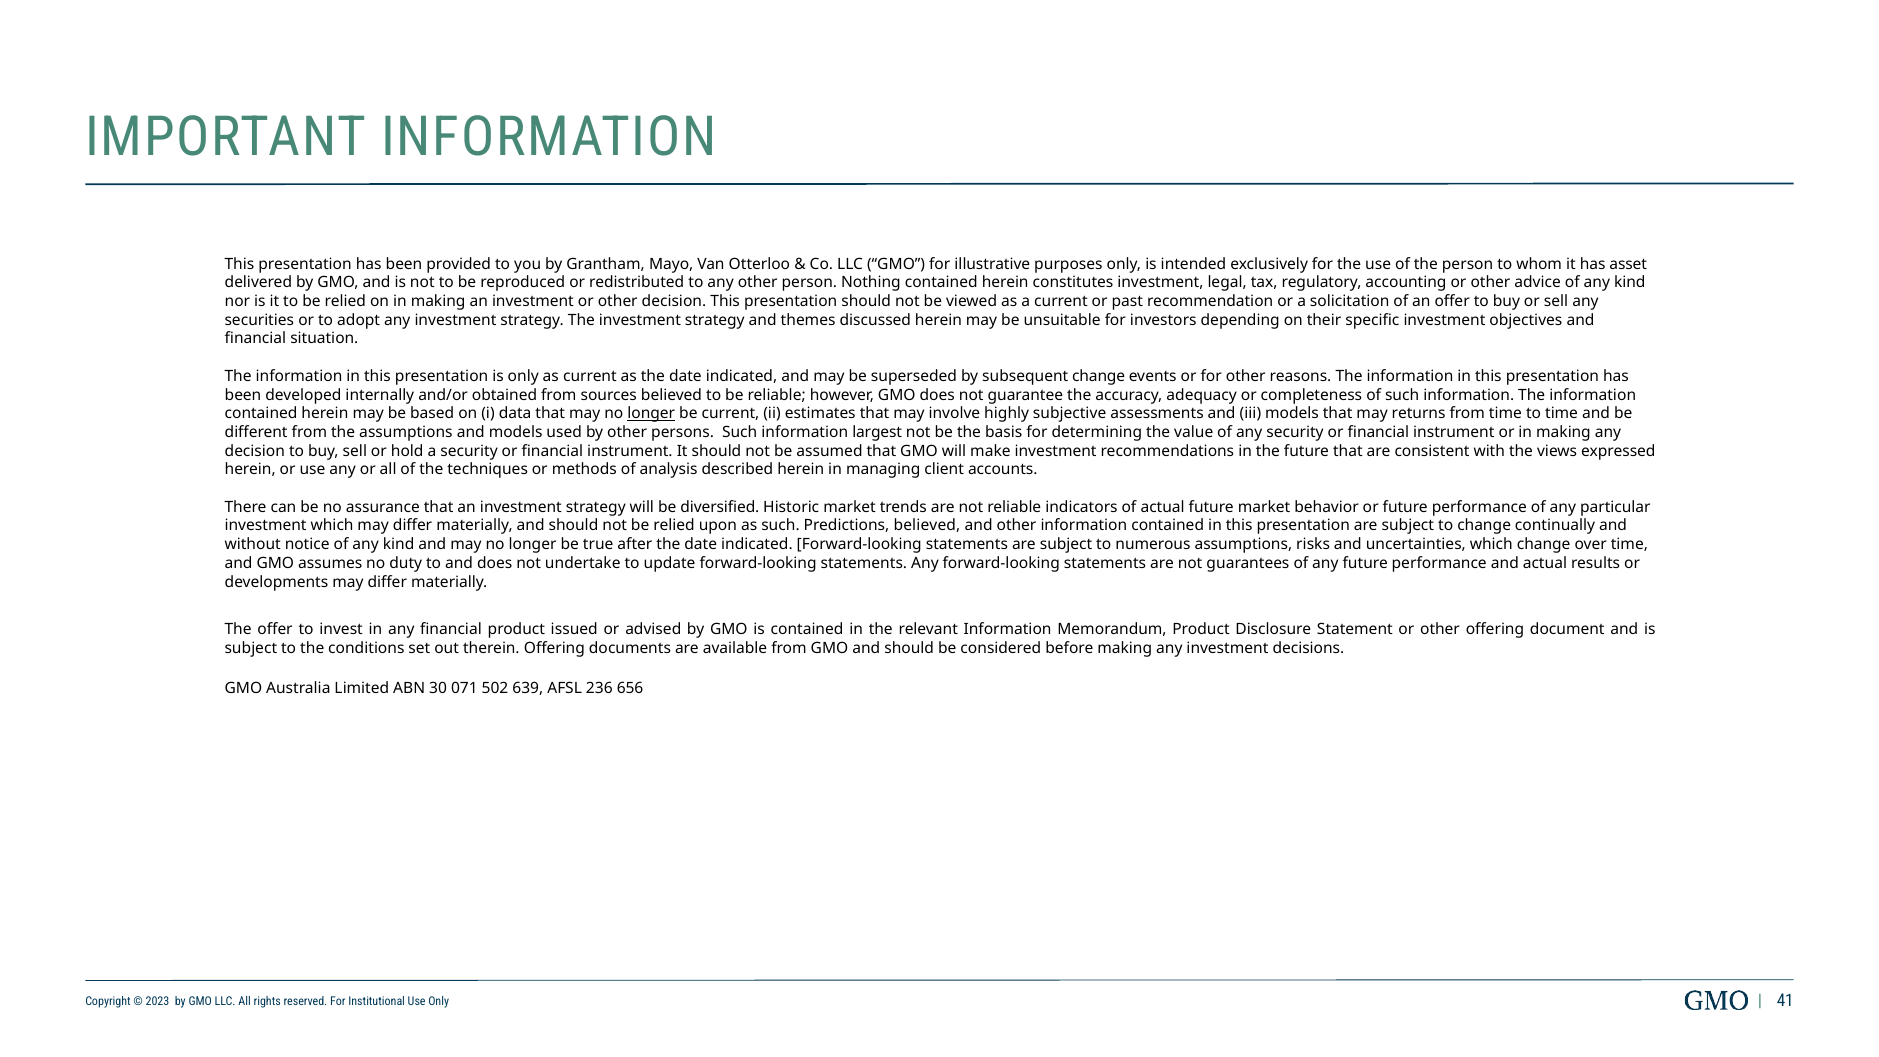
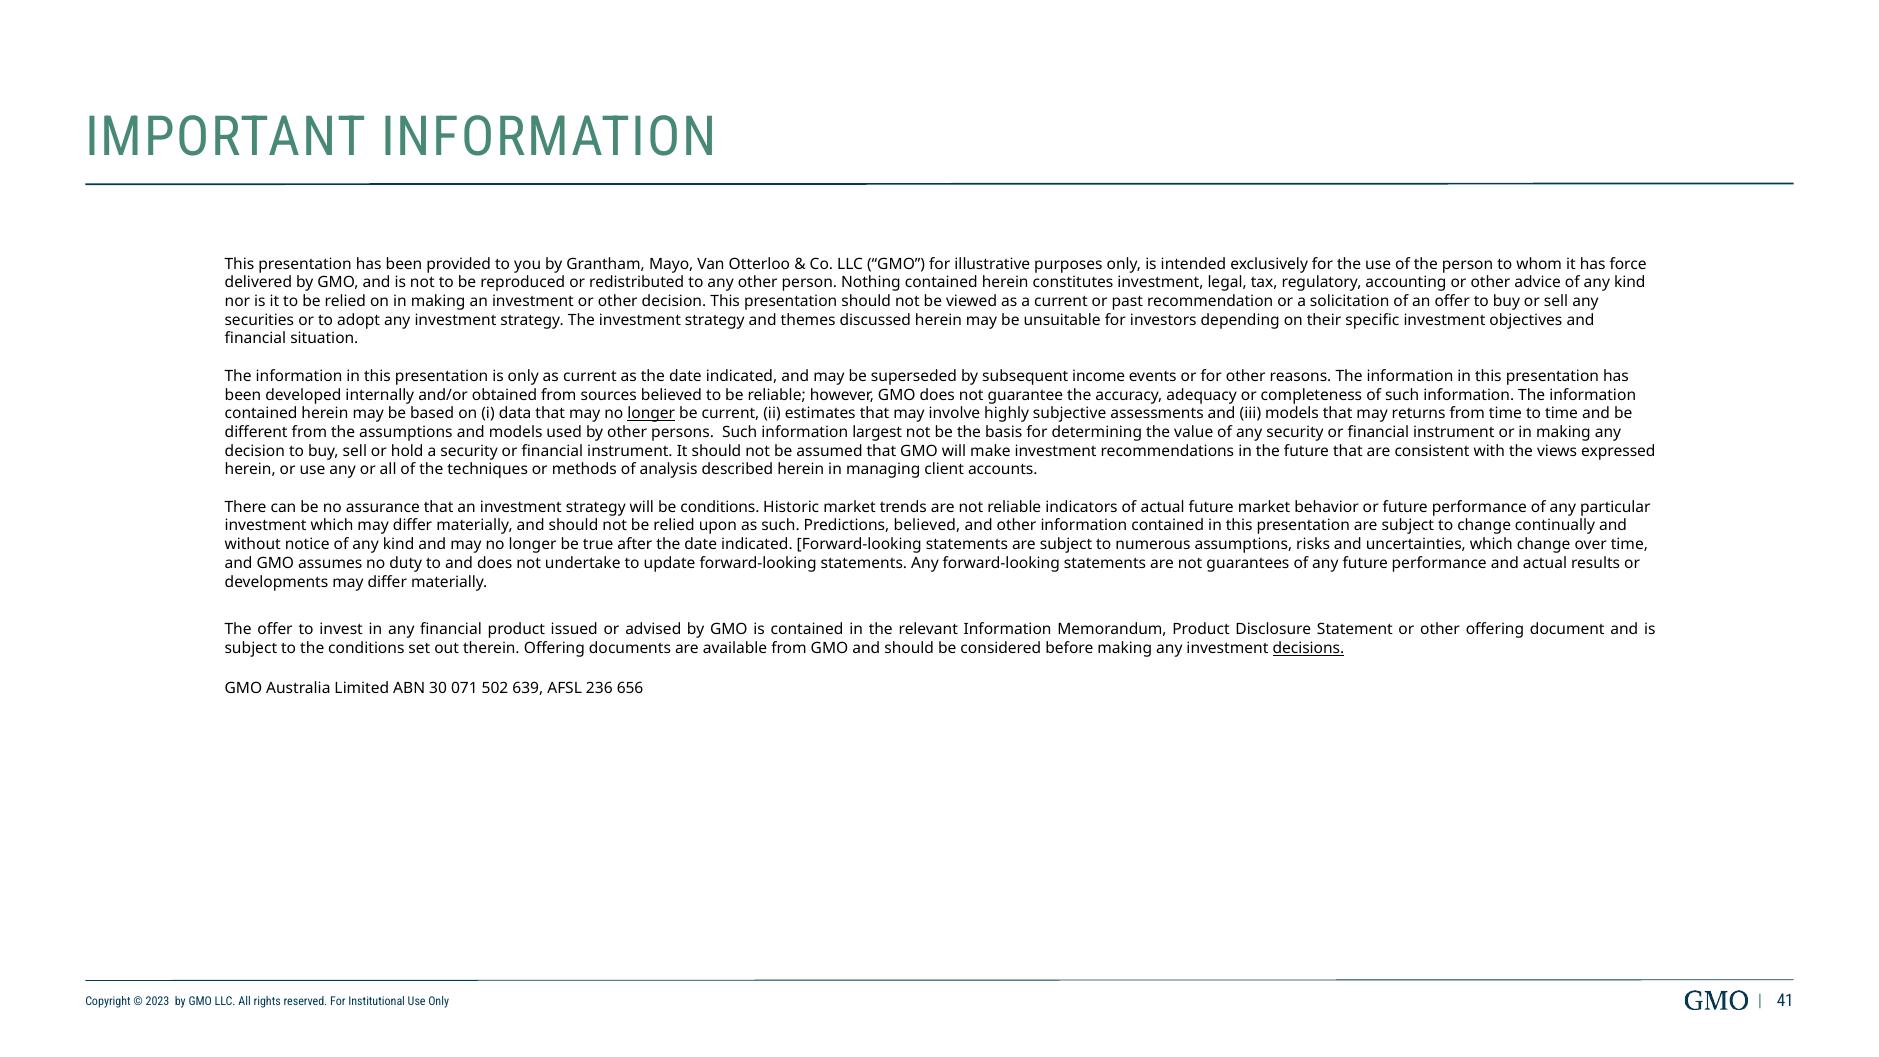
asset: asset -> force
subsequent change: change -> income
be diversified: diversified -> conditions
decisions underline: none -> present
